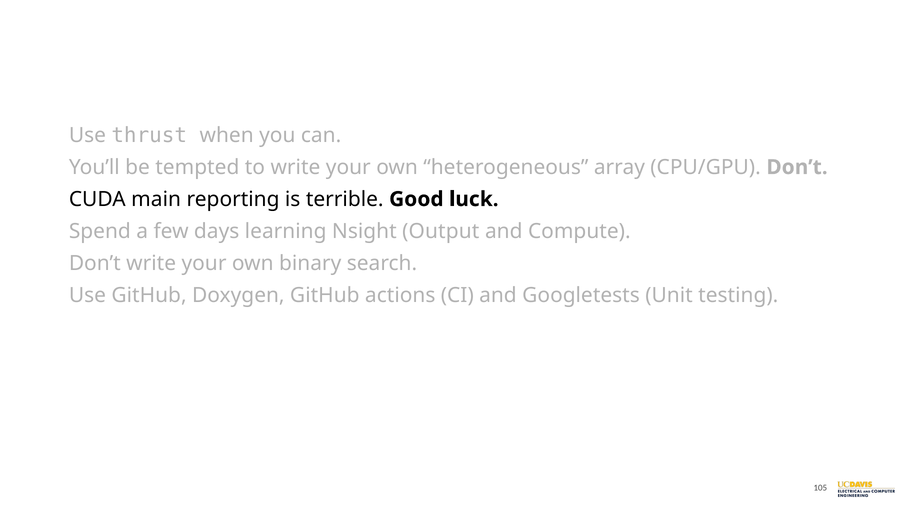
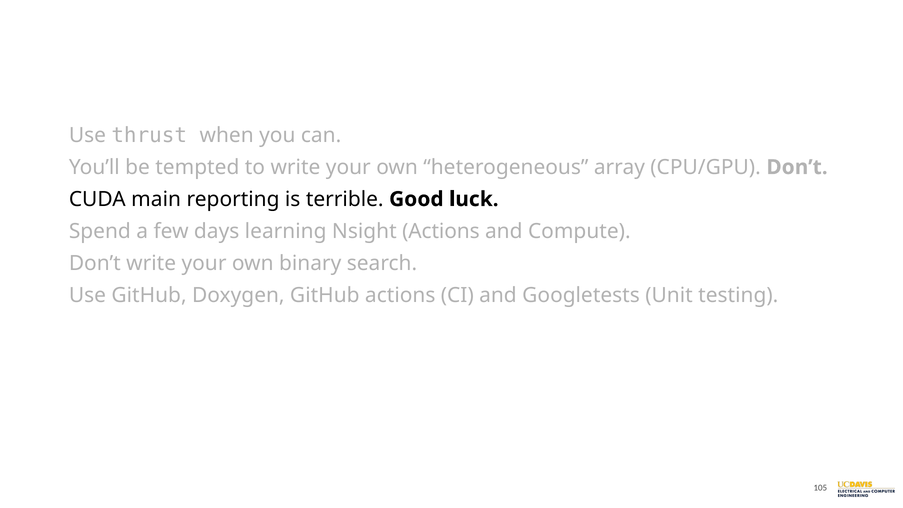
Nsight Output: Output -> Actions
